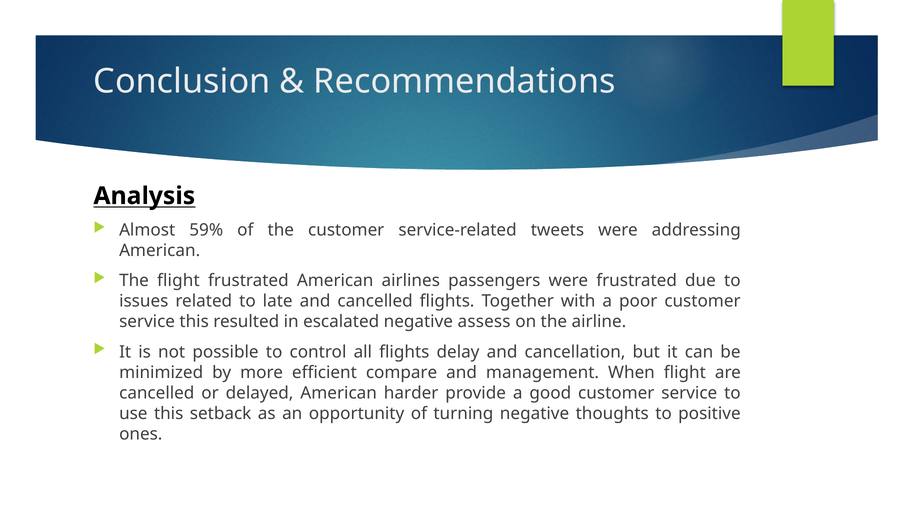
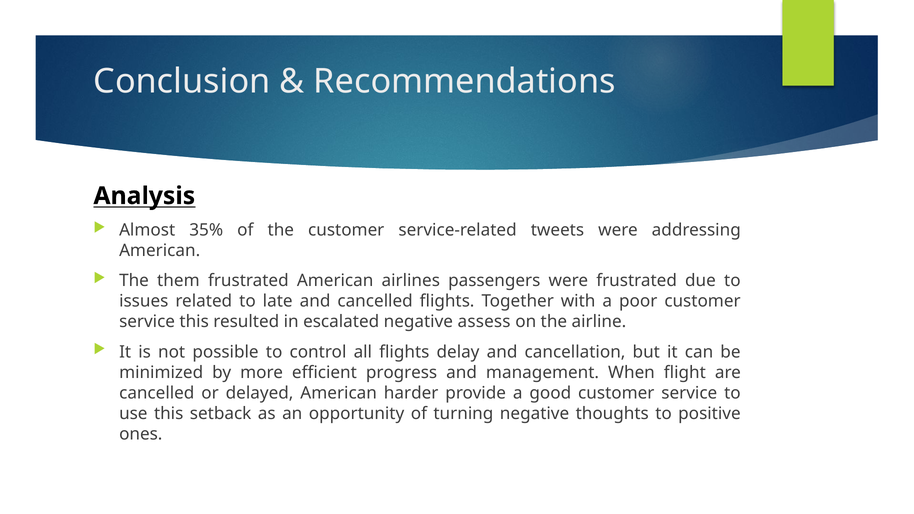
59%: 59% -> 35%
The flight: flight -> them
compare: compare -> progress
